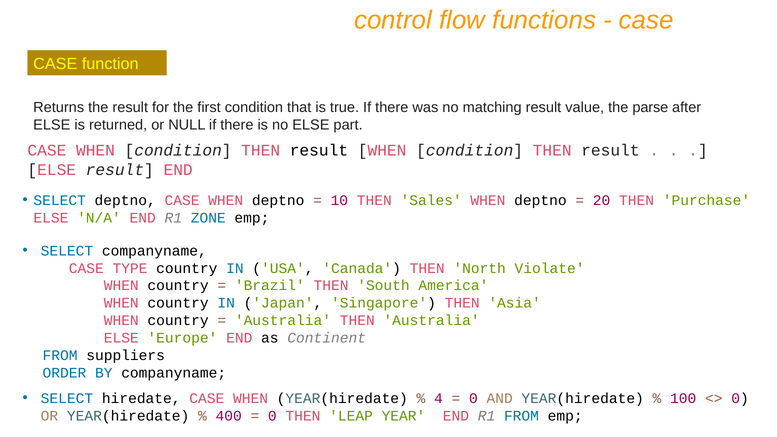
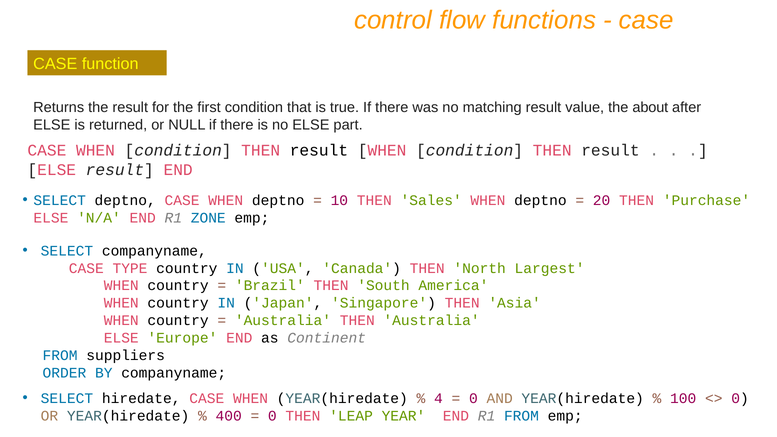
parse: parse -> about
Violate: Violate -> Largest
